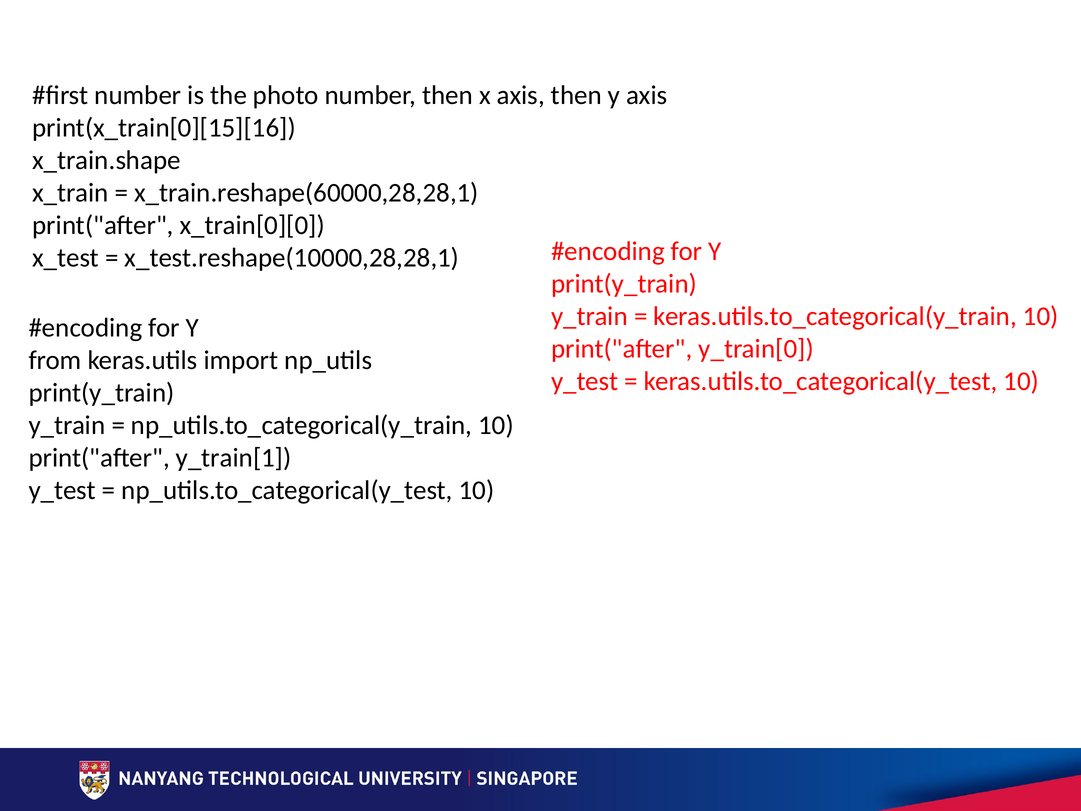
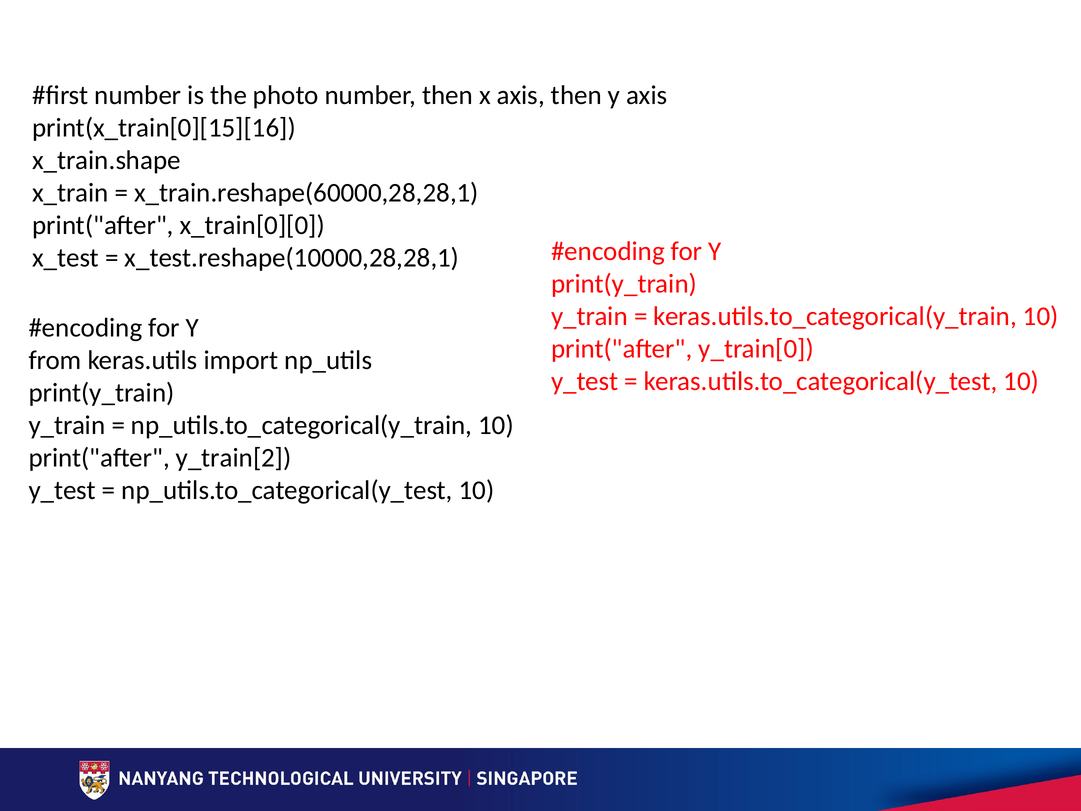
y_train[1: y_train[1 -> y_train[2
